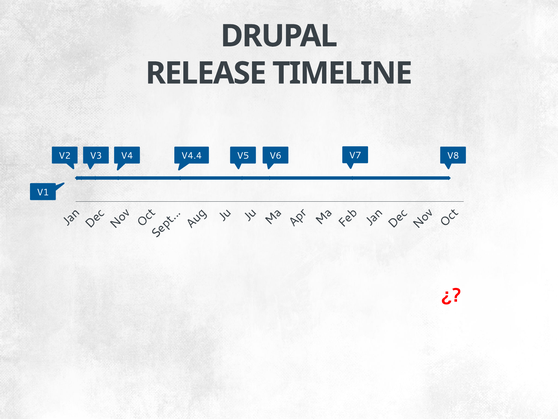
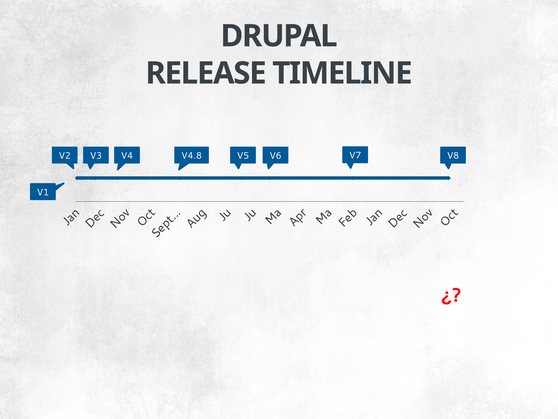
V4.4: V4.4 -> V4.8
